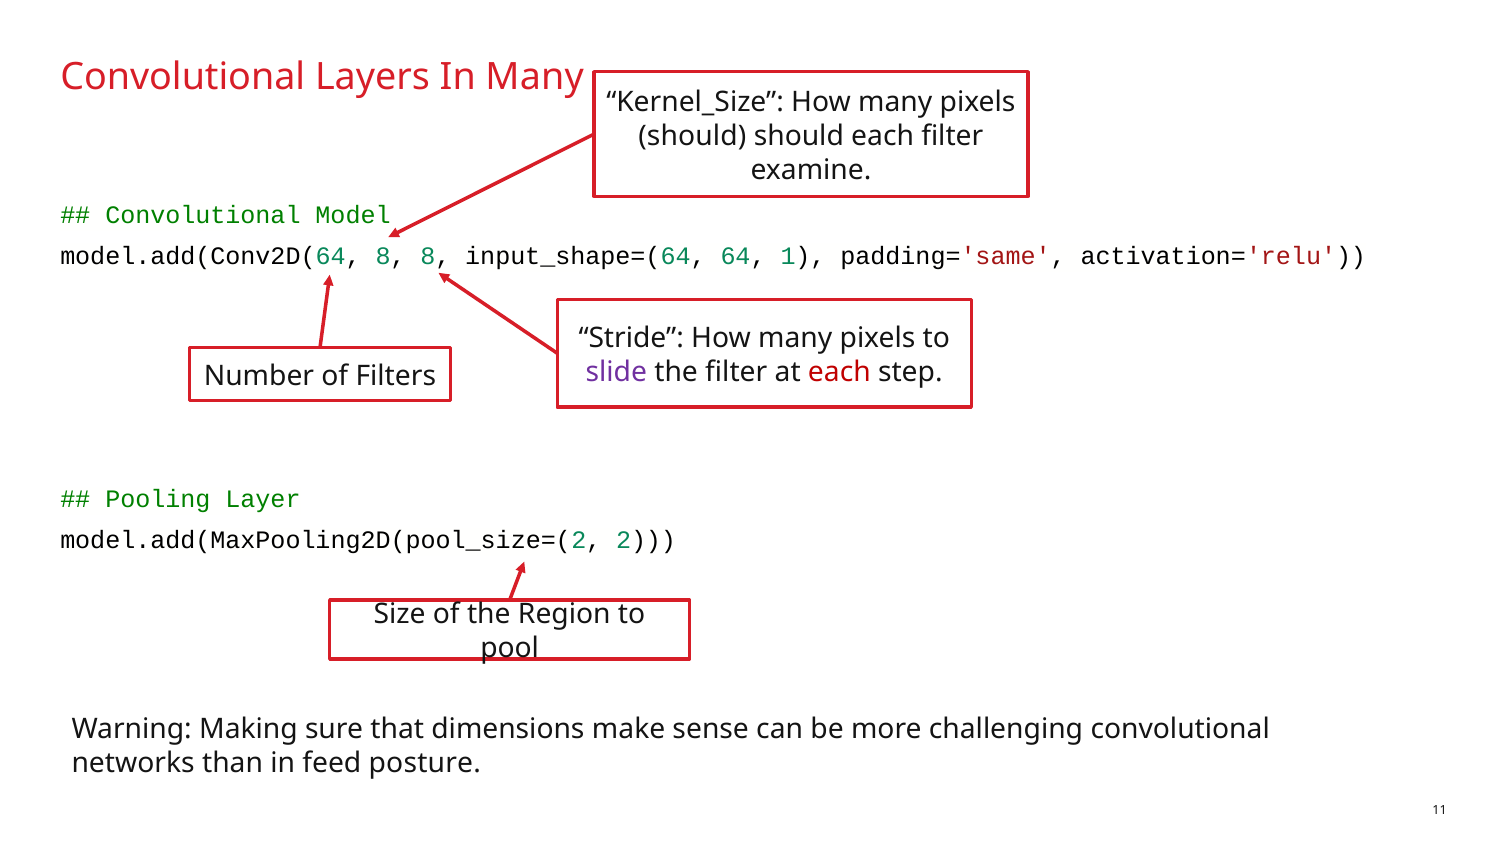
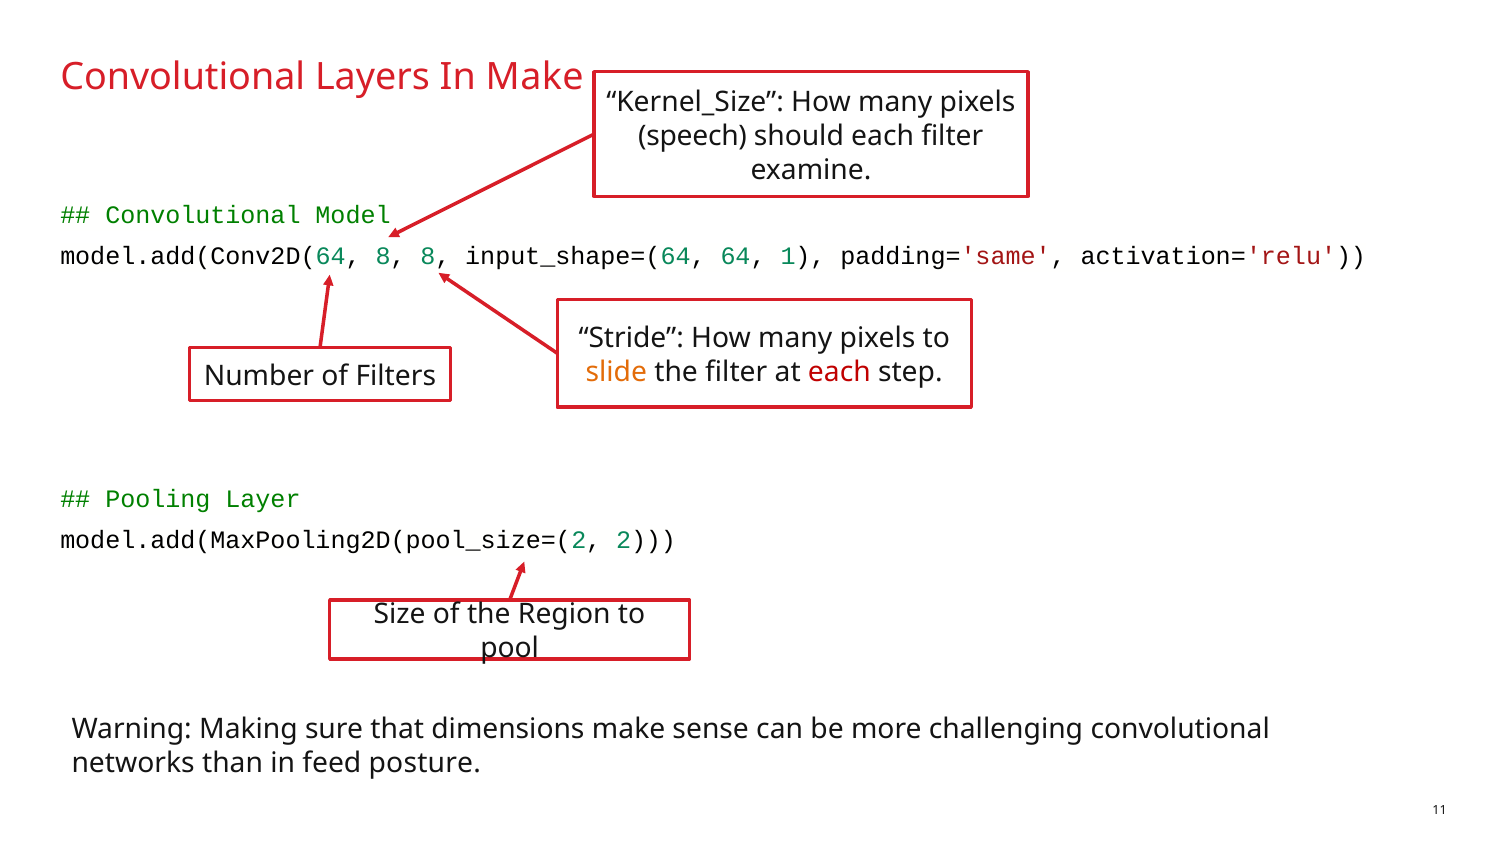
In Many: Many -> Make
should at (692, 136): should -> speech
slide colour: purple -> orange
